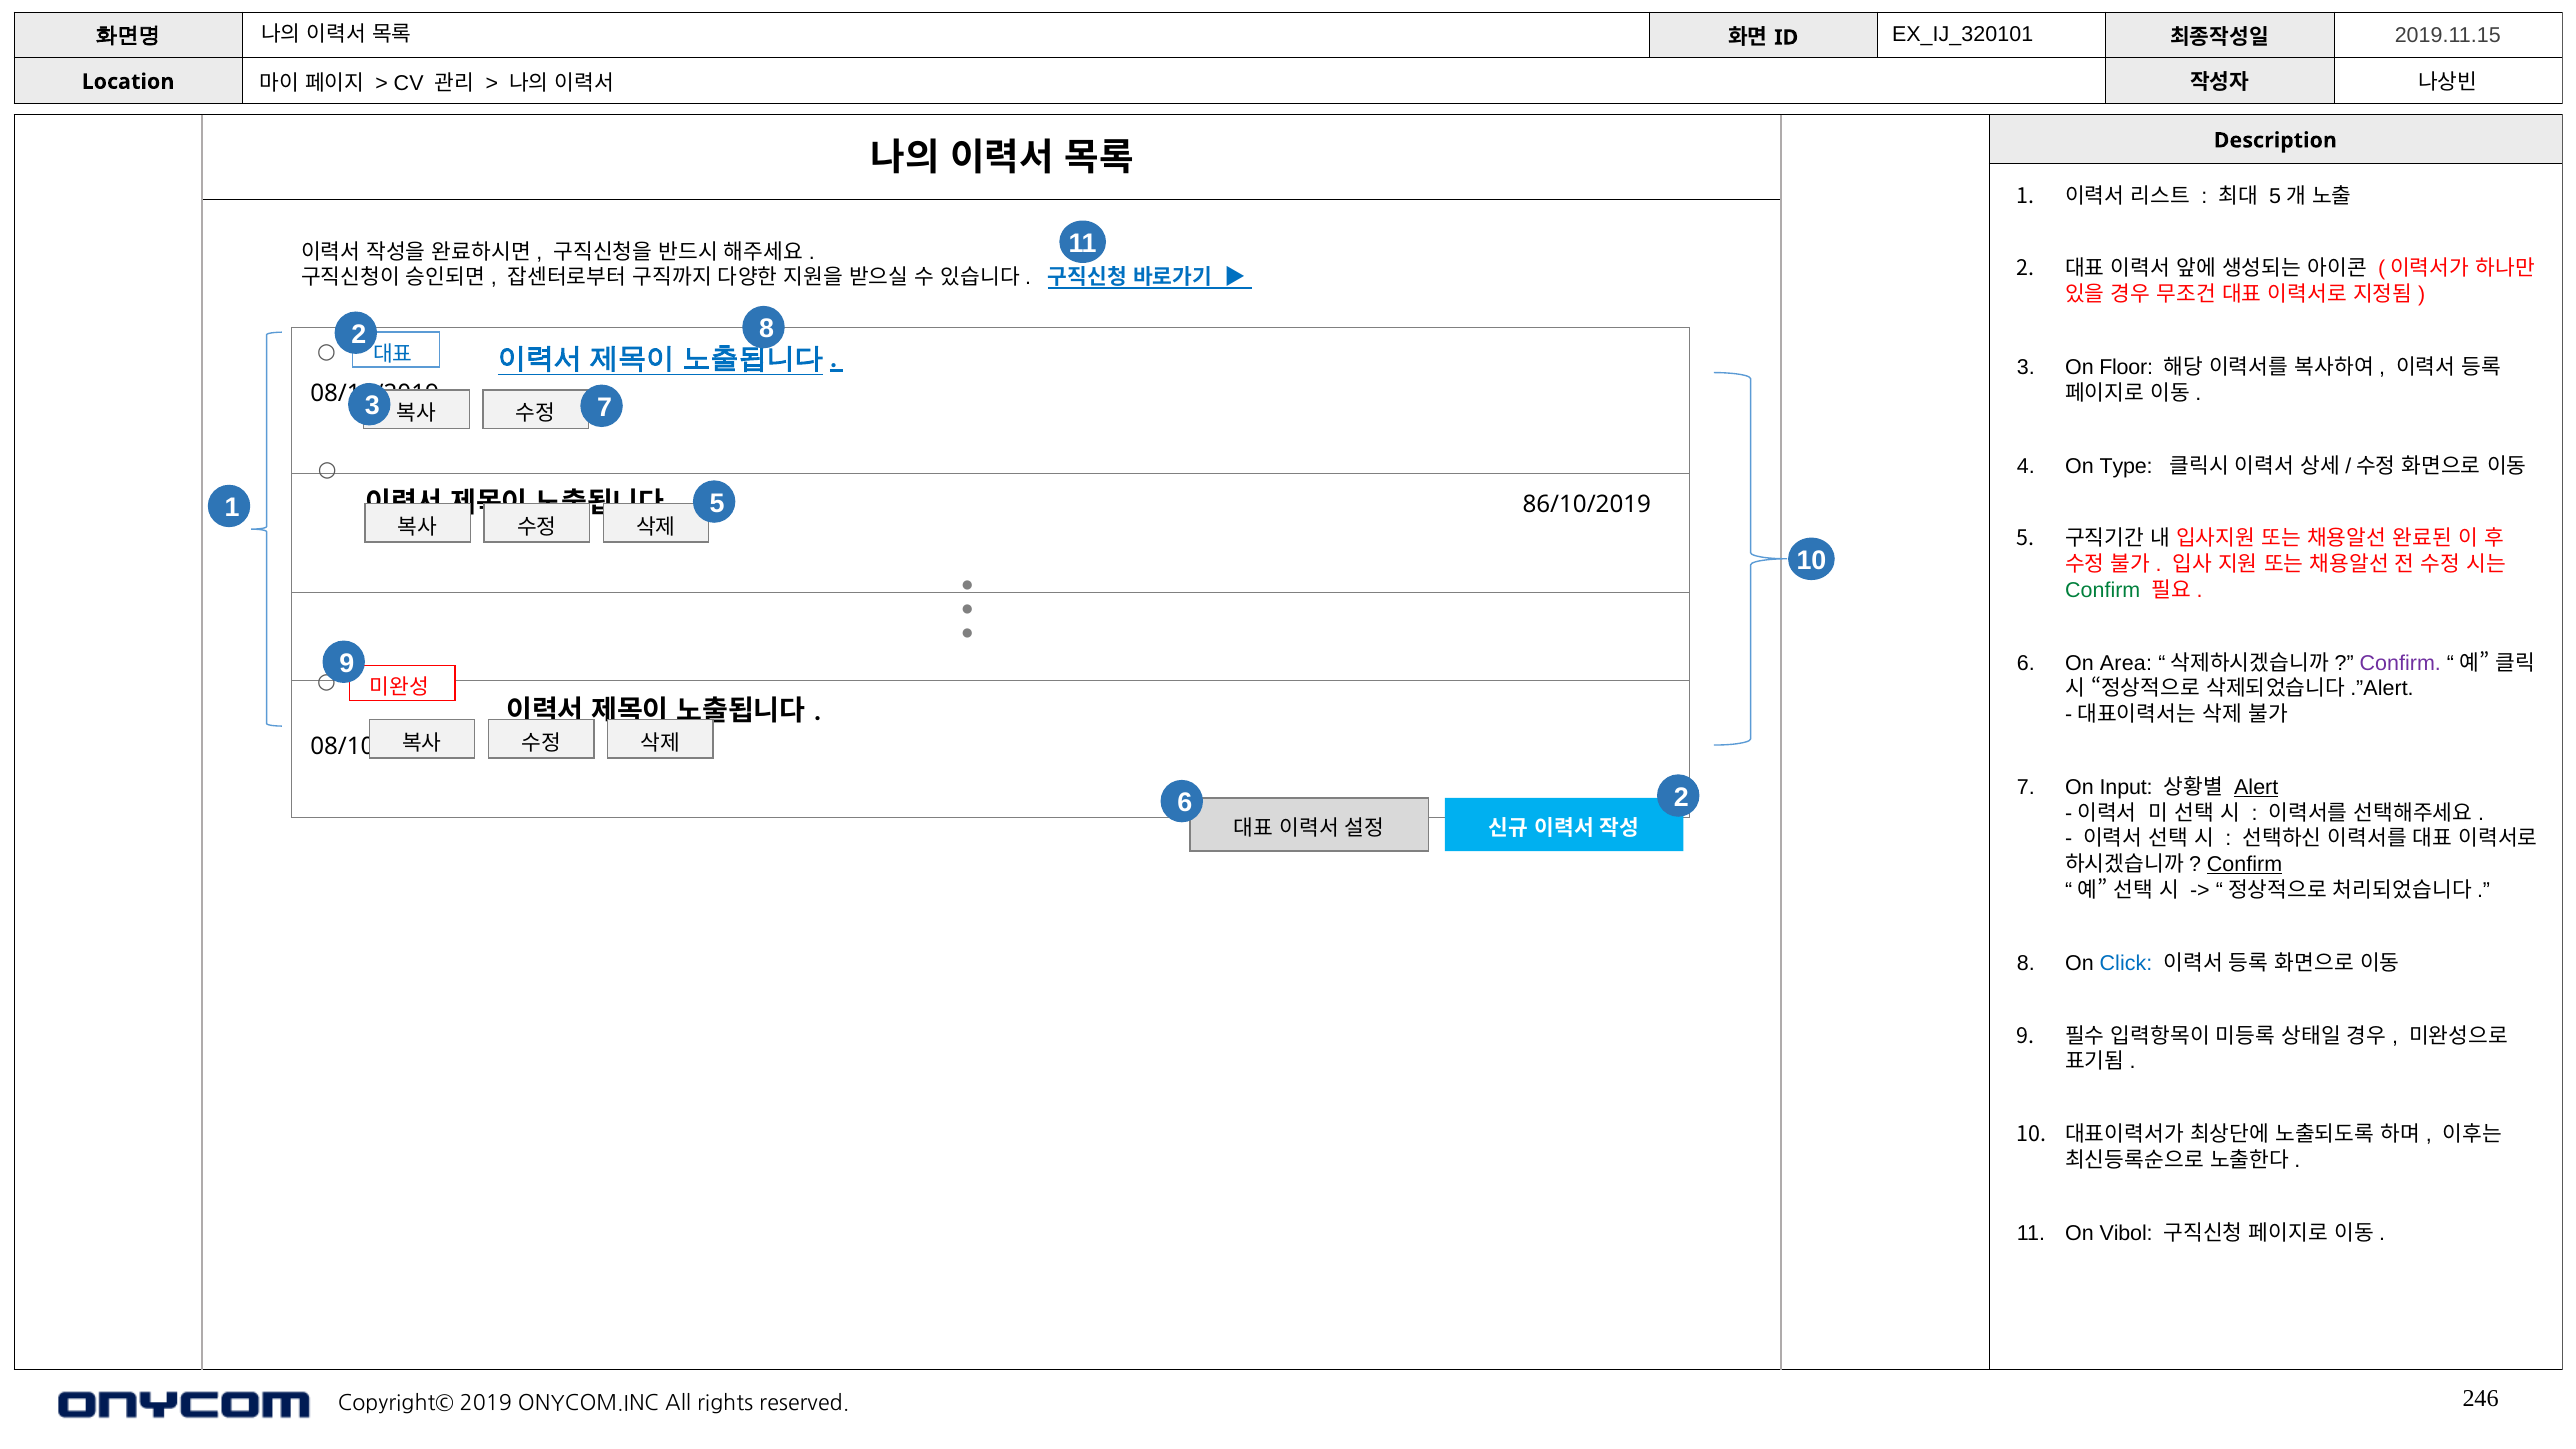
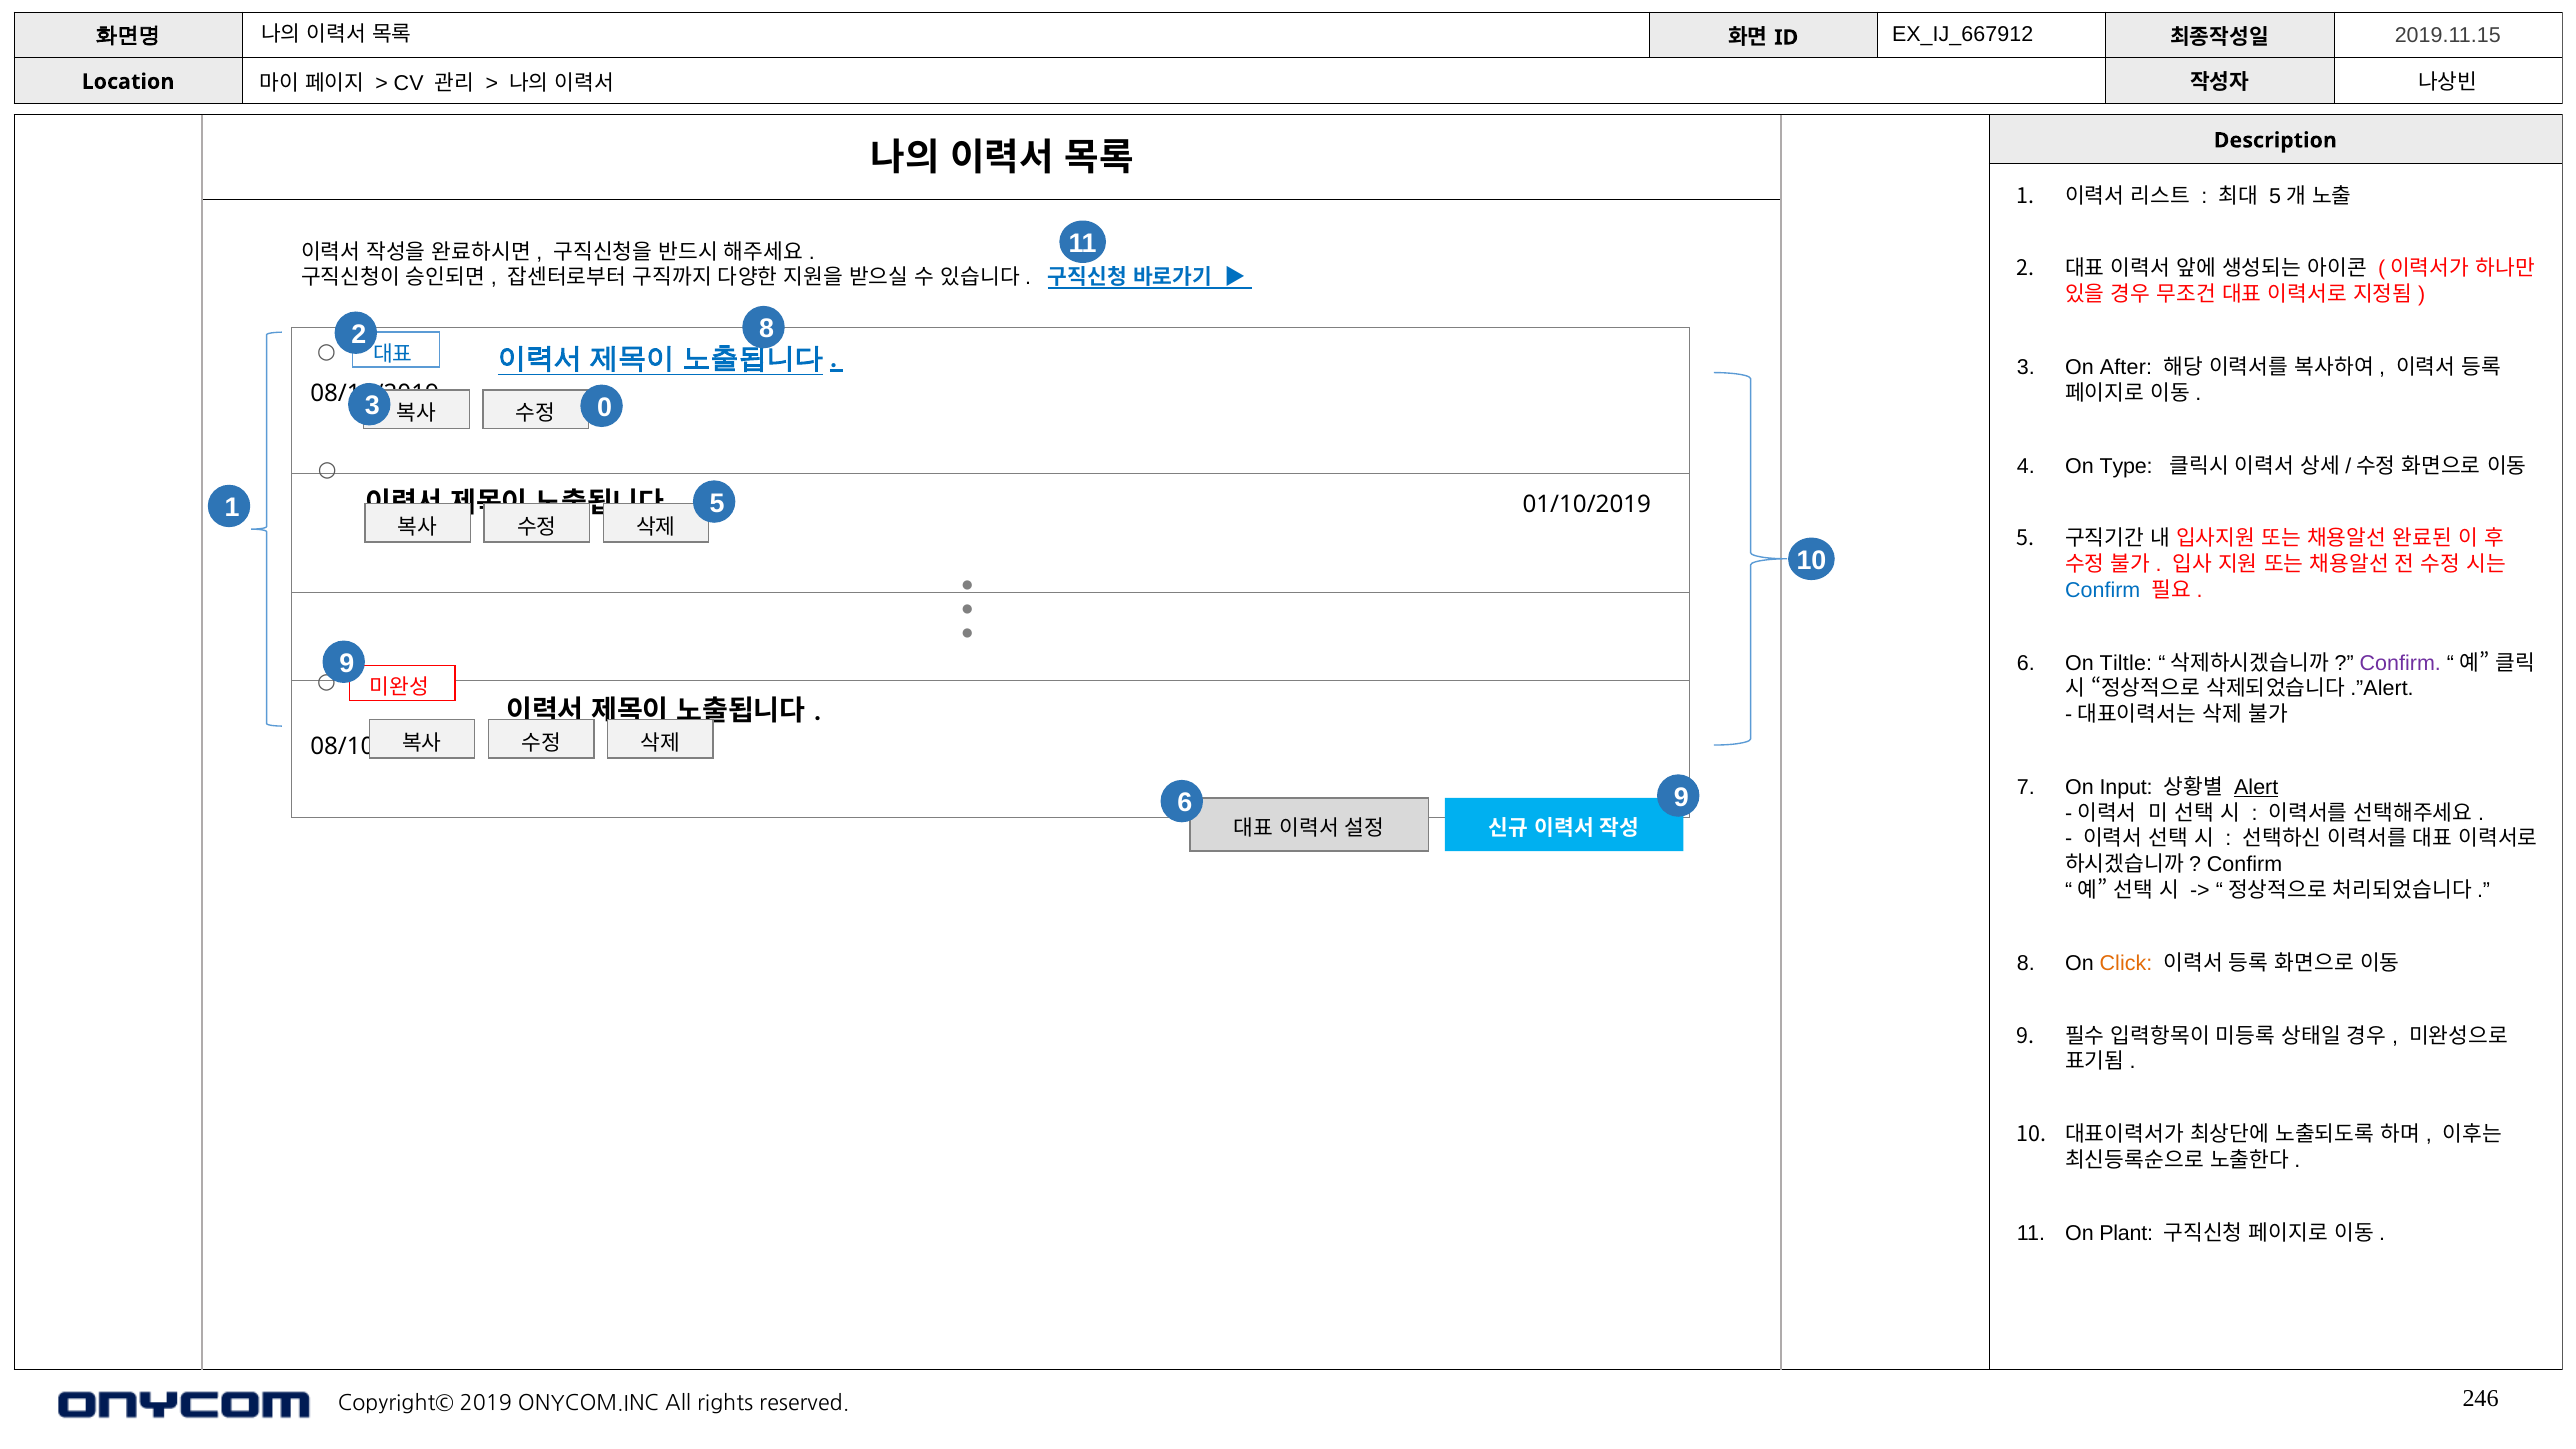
EX_IJ_320101: EX_IJ_320101 -> EX_IJ_667912
Floor: Floor -> After
7 at (605, 408): 7 -> 0
86/10/2019: 86/10/2019 -> 01/10/2019
Confirm at (2103, 590) colour: green -> blue
Area: Area -> Tiltle
6 2: 2 -> 9
Confirm at (2245, 865) underline: present -> none
Click colour: blue -> orange
Vibol: Vibol -> Plant
